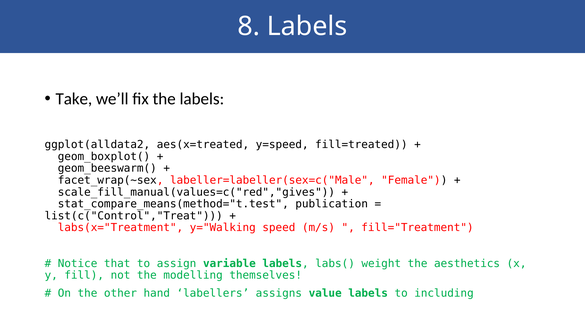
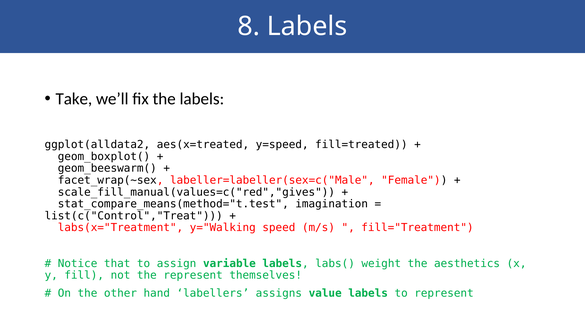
publication: publication -> imagination
the modelling: modelling -> represent
to including: including -> represent
